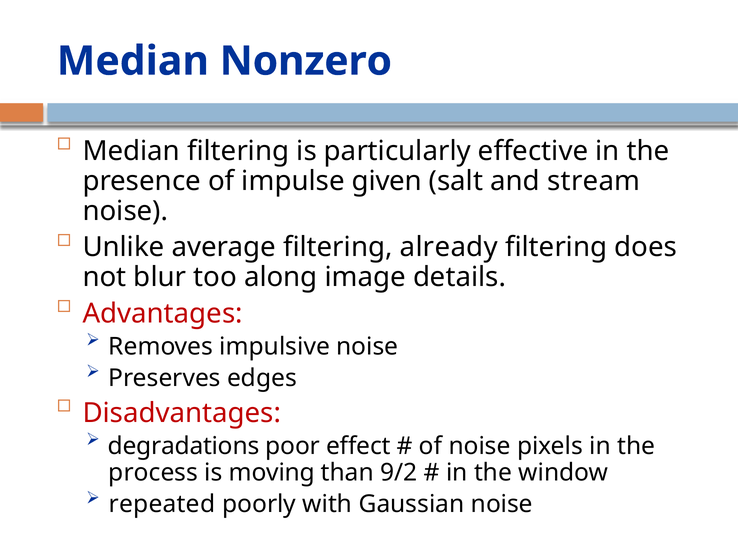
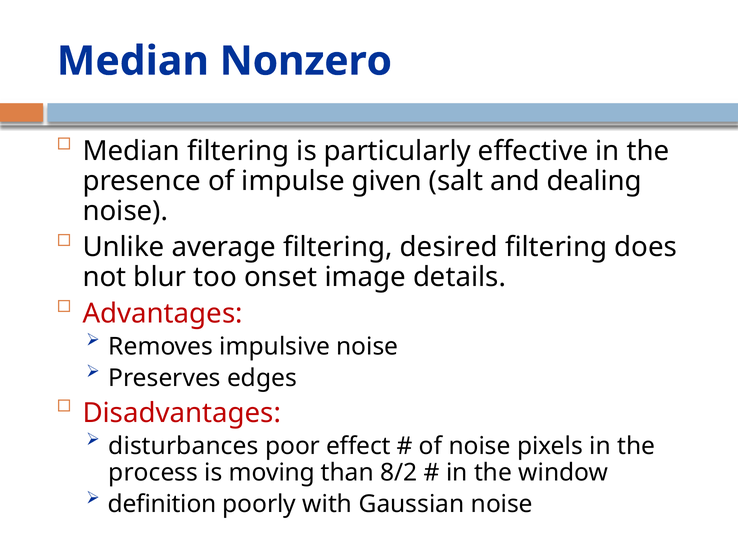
stream: stream -> dealing
already: already -> desired
along: along -> onset
degradations: degradations -> disturbances
9/2: 9/2 -> 8/2
repeated: repeated -> definition
